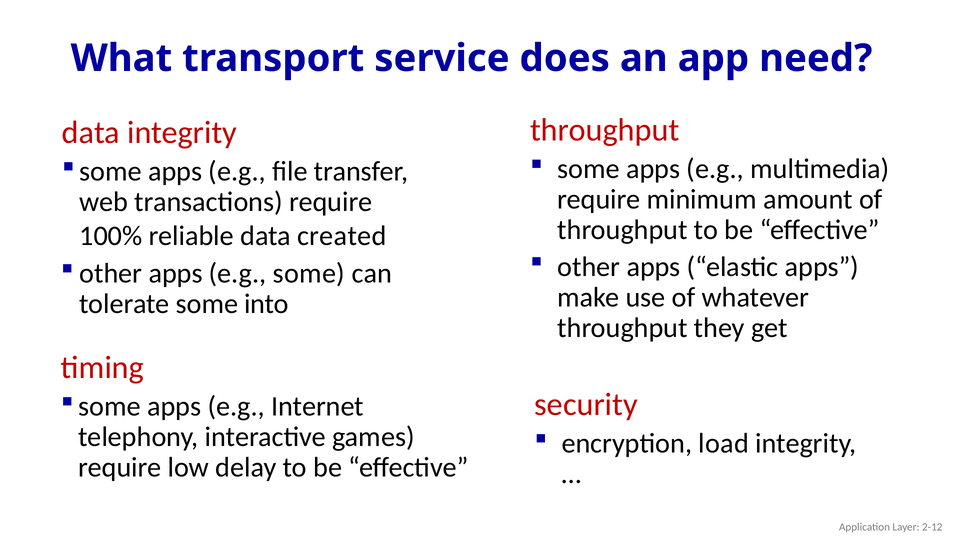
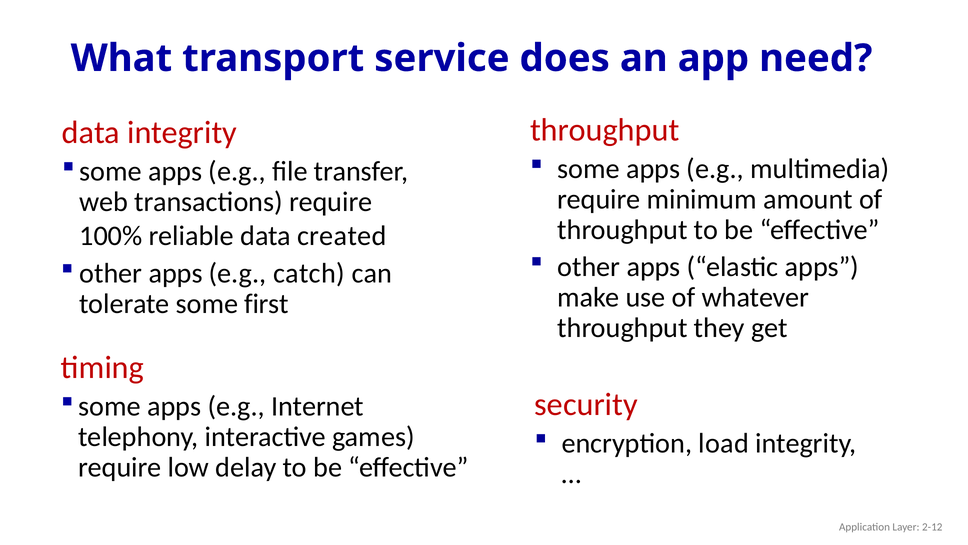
e.g some: some -> catch
into: into -> first
